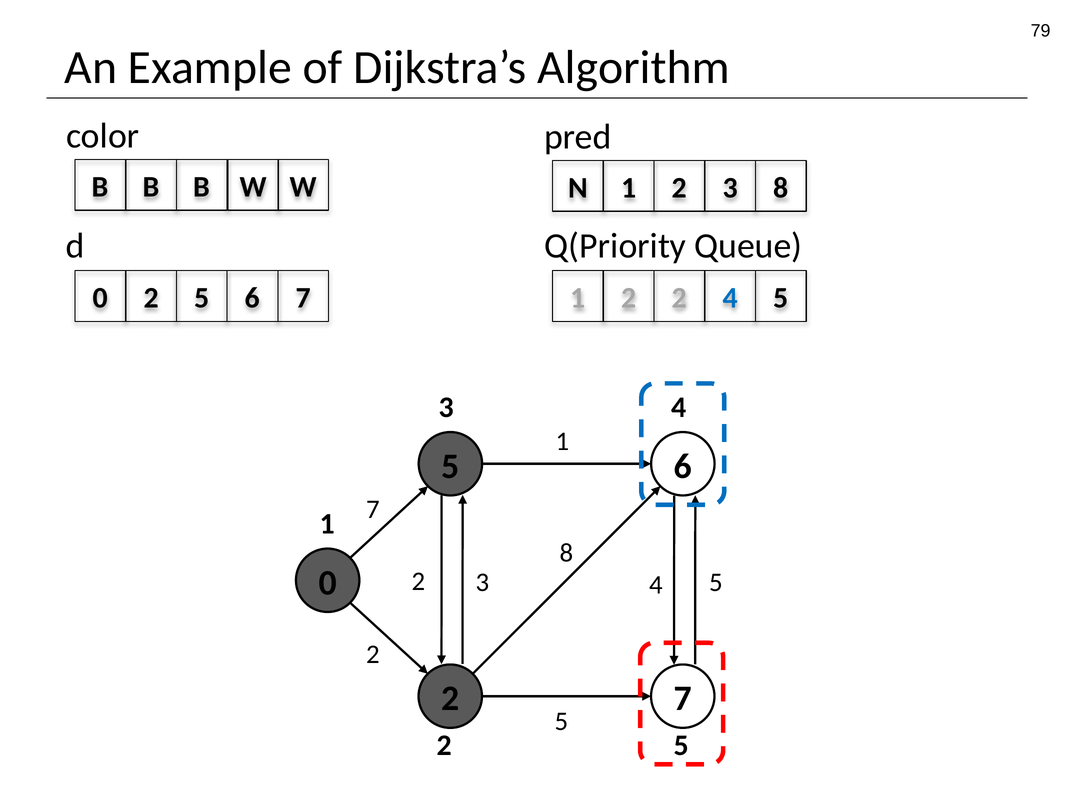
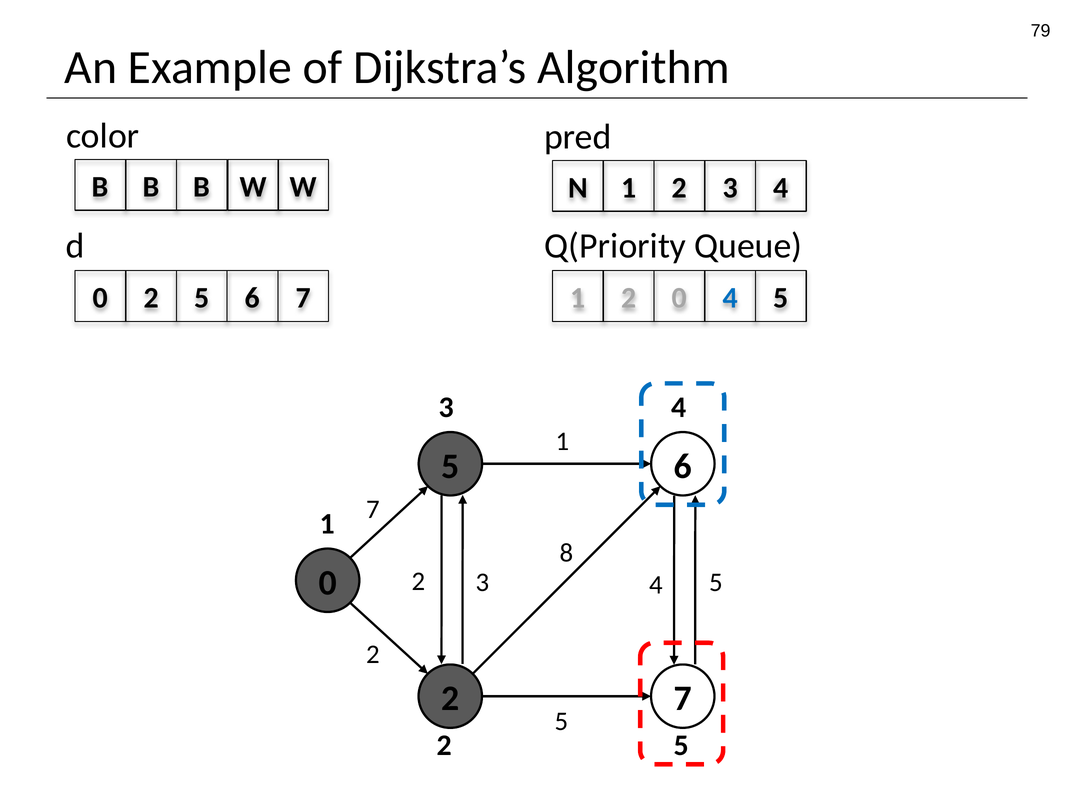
1 2 3 8: 8 -> 4
2 at (679, 298): 2 -> 0
